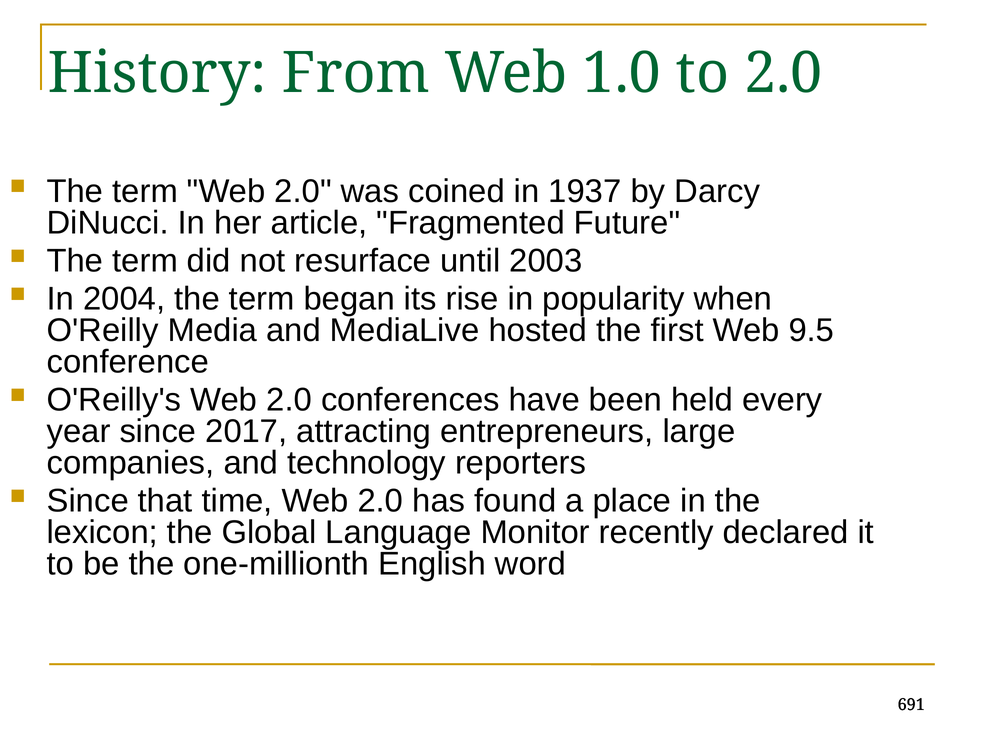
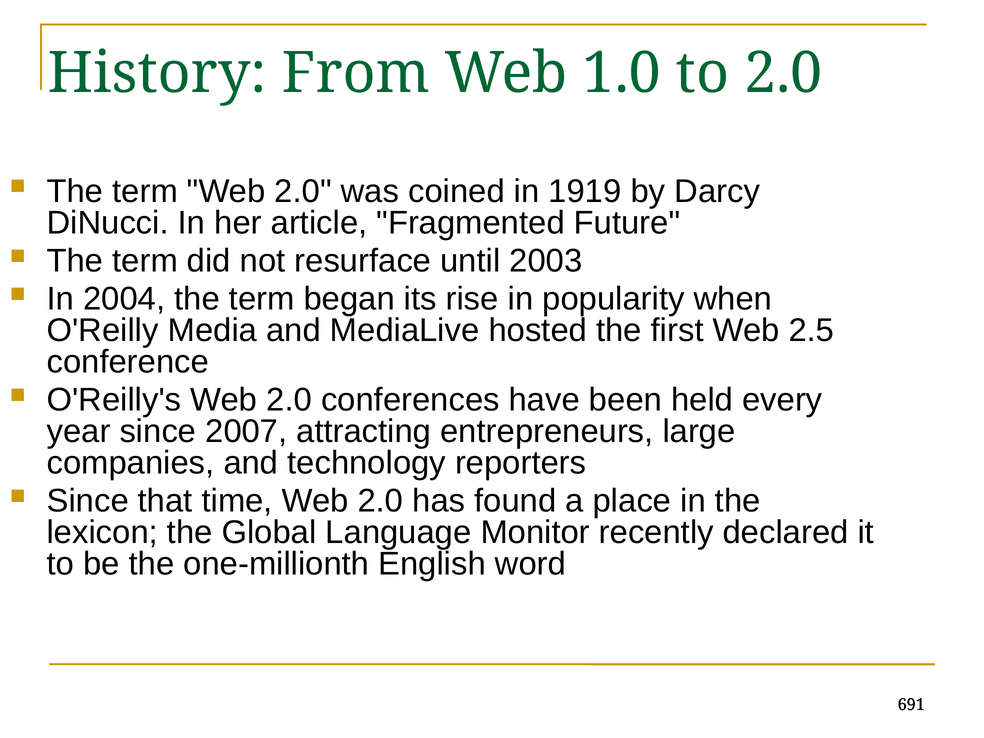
1937: 1937 -> 1919
9.5: 9.5 -> 2.5
2017: 2017 -> 2007
